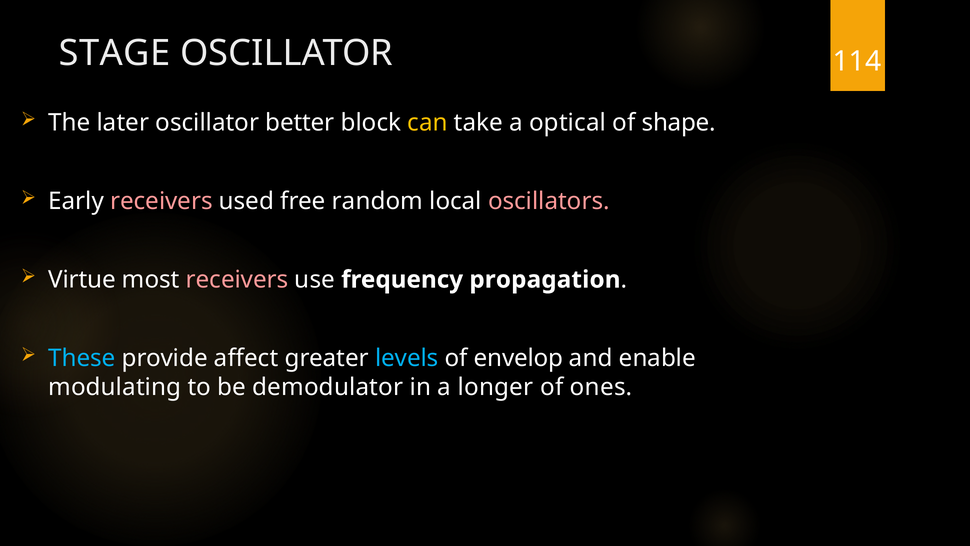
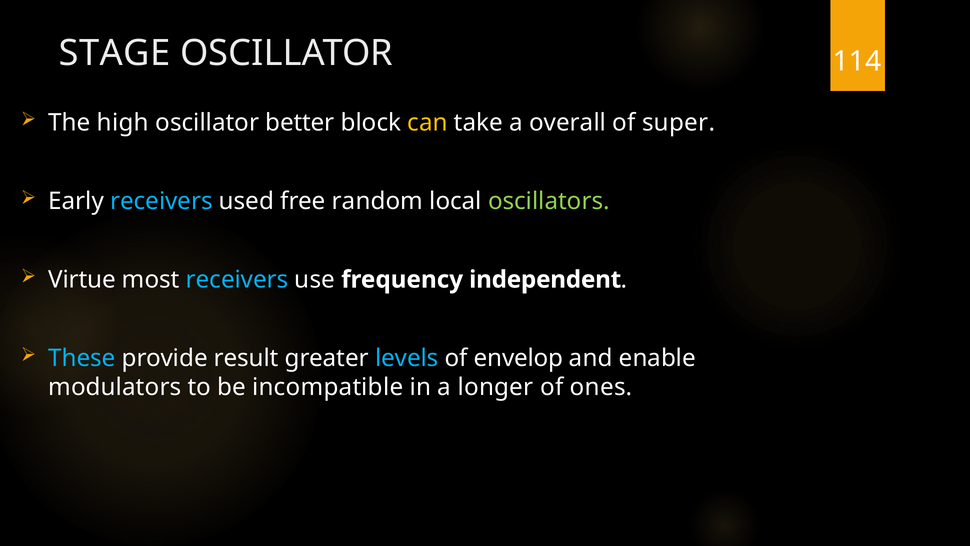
later: later -> high
optical: optical -> overall
shape: shape -> super
receivers at (161, 201) colour: pink -> light blue
oscillators colour: pink -> light green
receivers at (237, 279) colour: pink -> light blue
propagation: propagation -> independent
affect: affect -> result
modulating: modulating -> modulators
demodulator: demodulator -> incompatible
